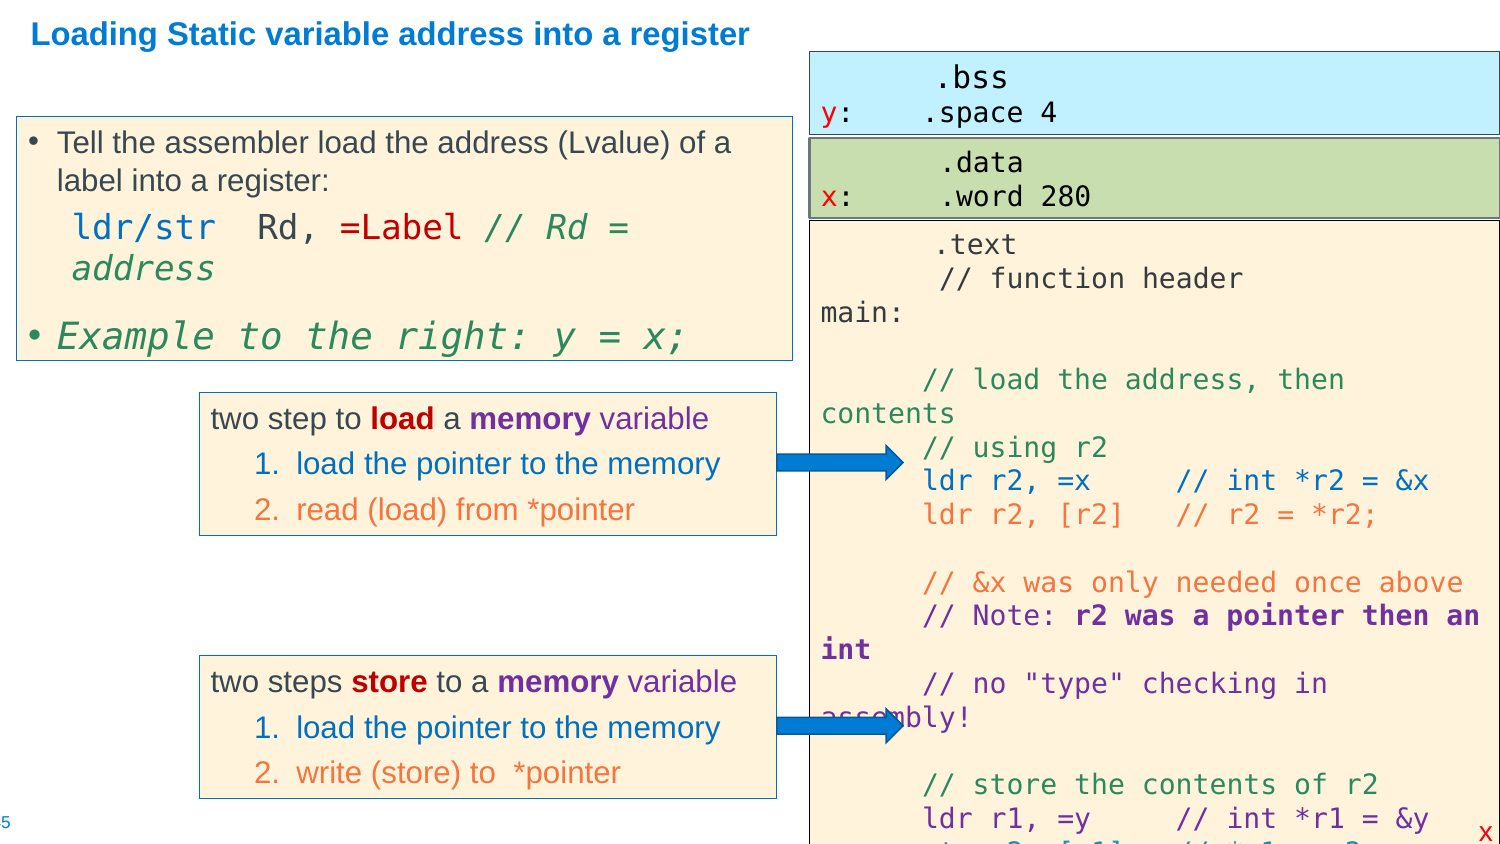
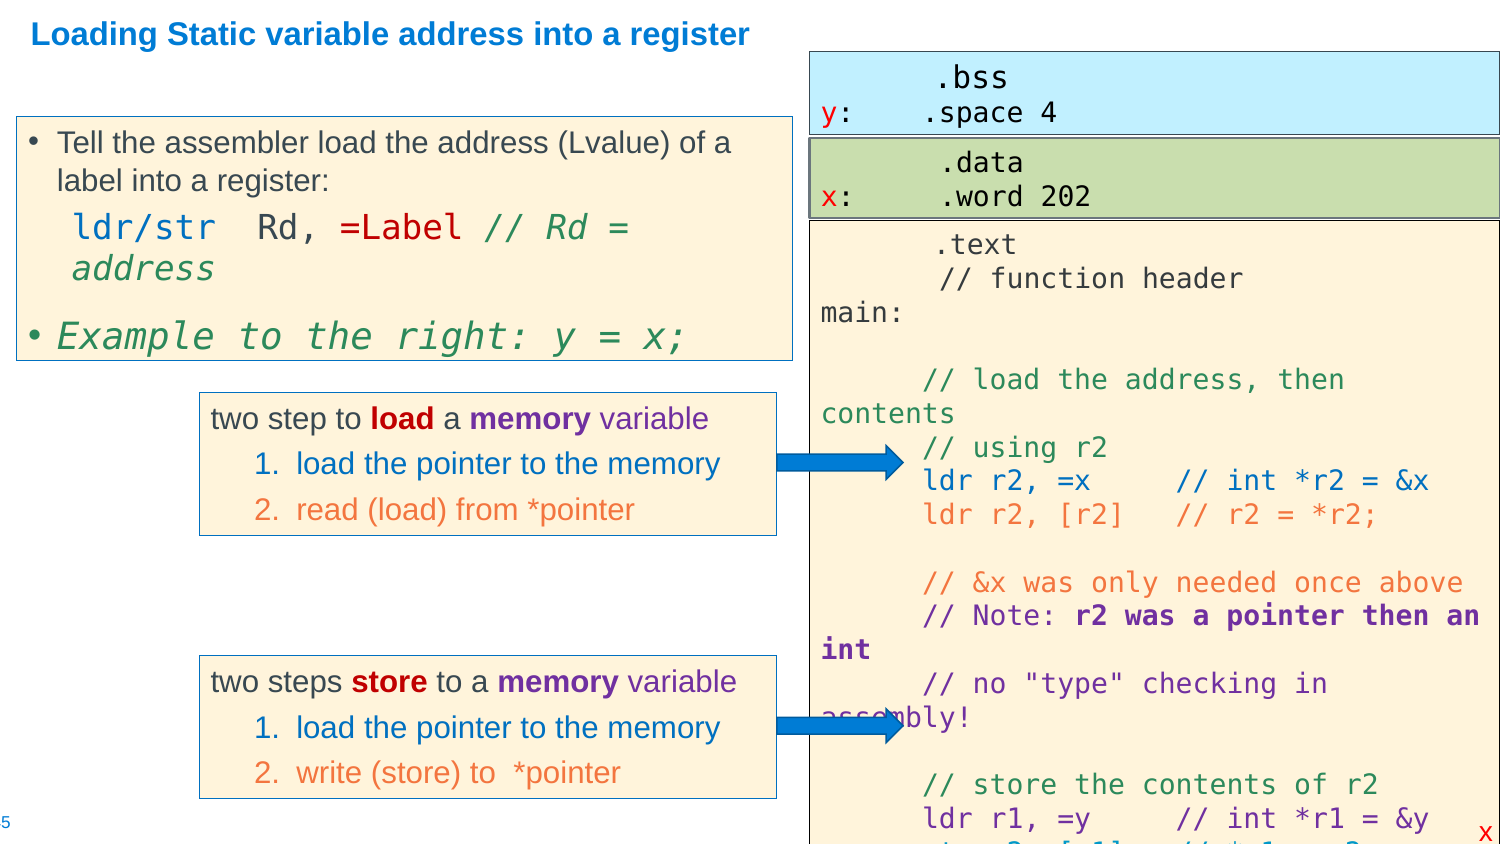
280: 280 -> 202
